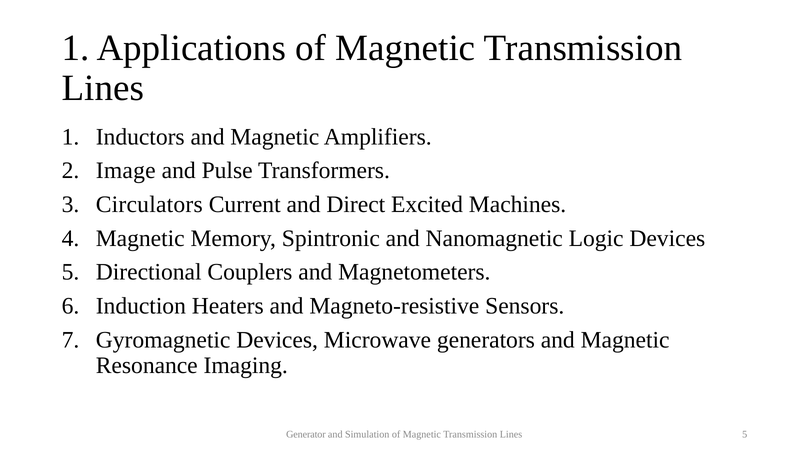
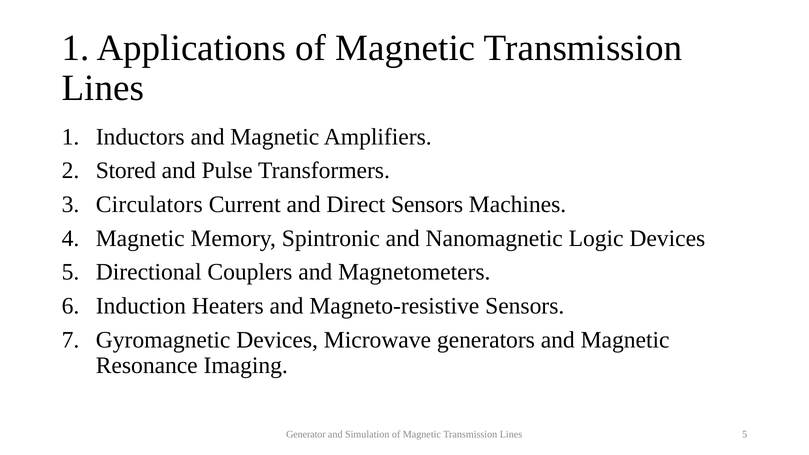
Image: Image -> Stored
Direct Excited: Excited -> Sensors
